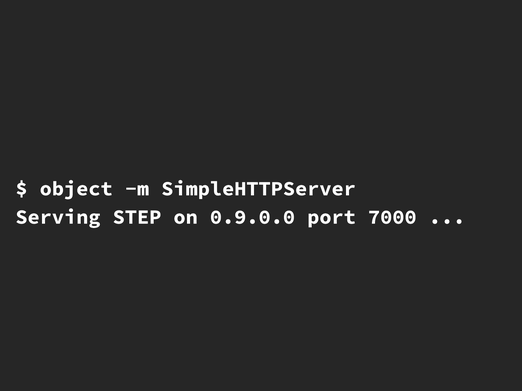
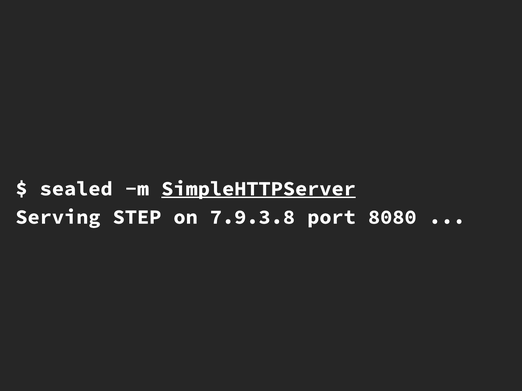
object: object -> sealed
SimpleHTTPServer underline: none -> present
0.9.0.0: 0.9.0.0 -> 7.9.3.8
7000: 7000 -> 8080
